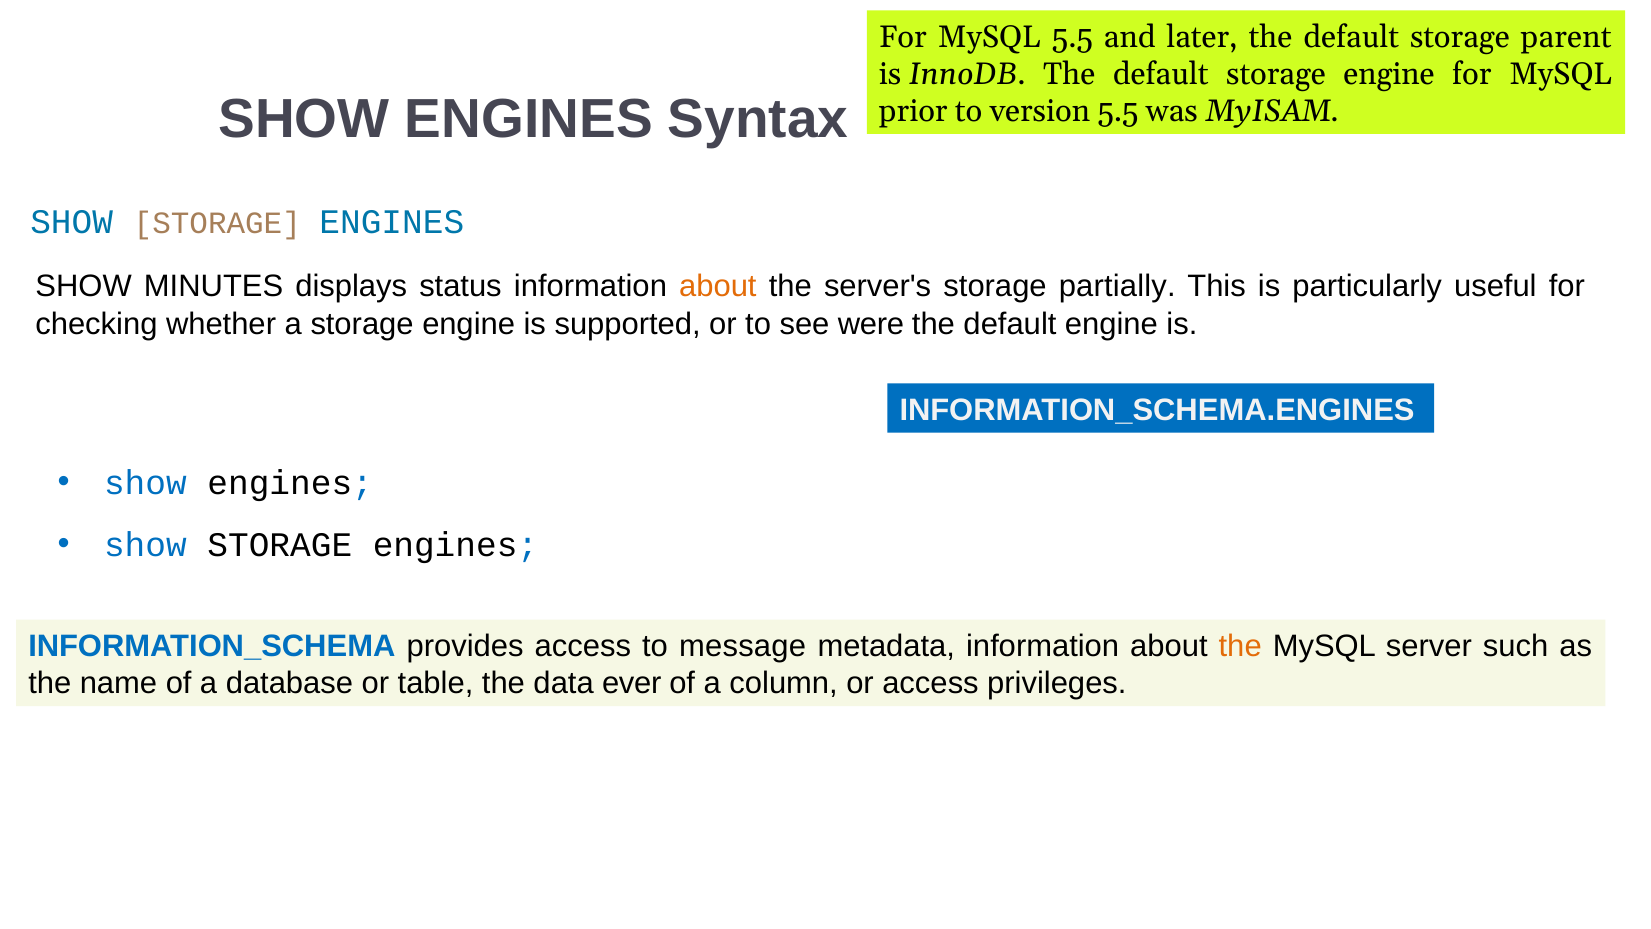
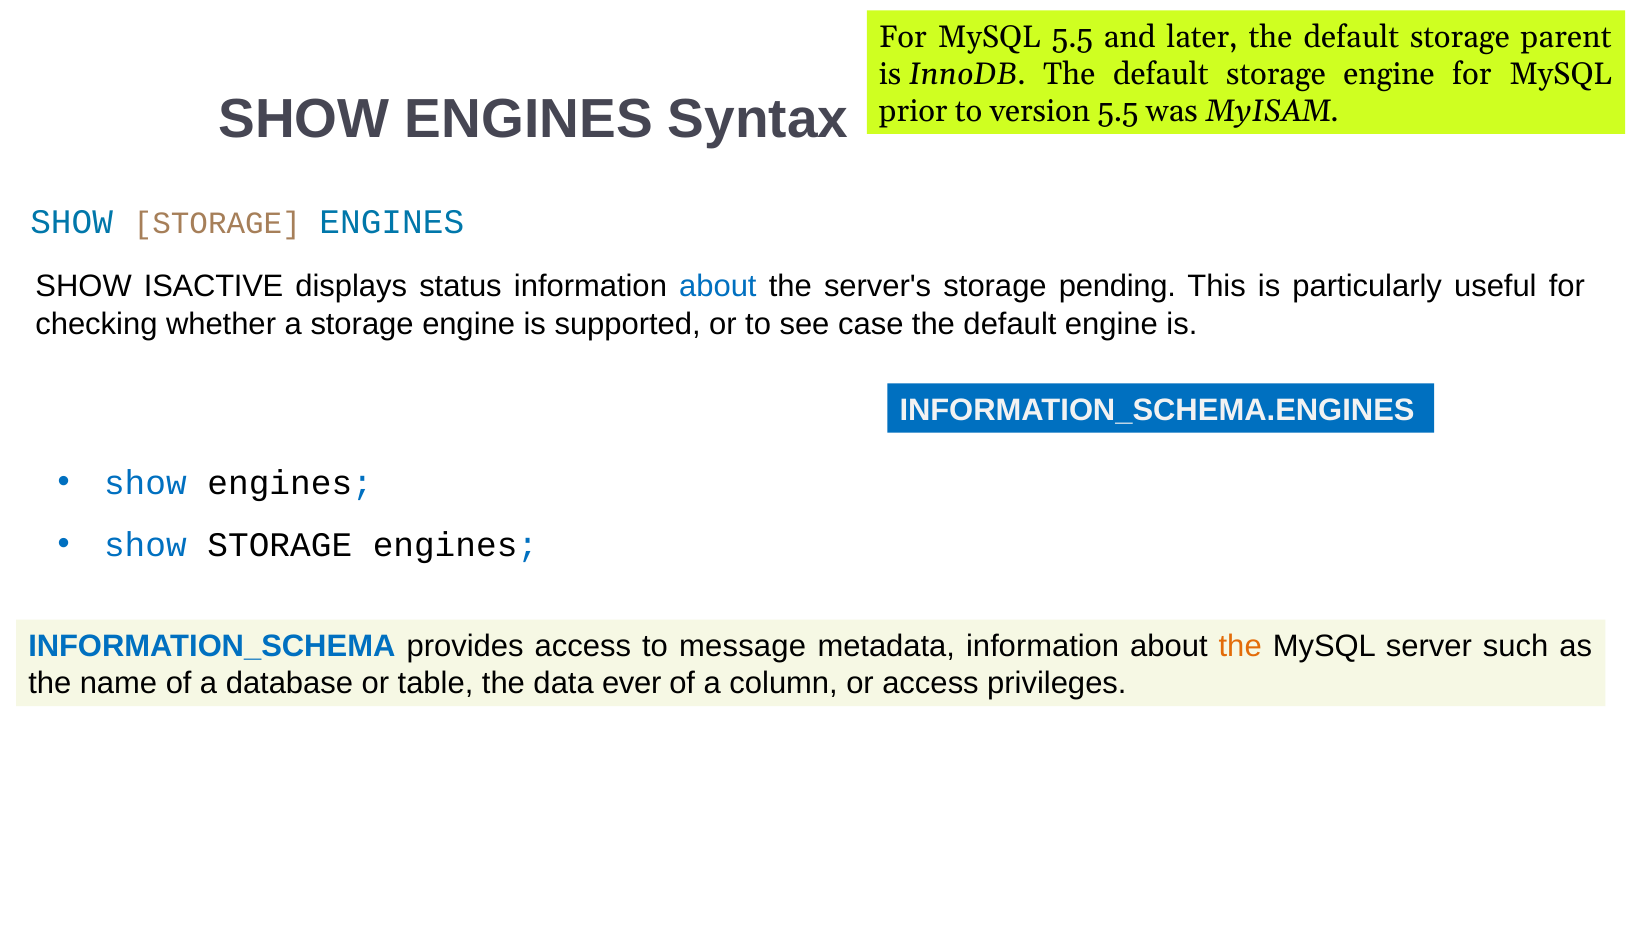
MINUTES: MINUTES -> ISACTIVE
about at (718, 287) colour: orange -> blue
partially: partially -> pending
were: were -> case
